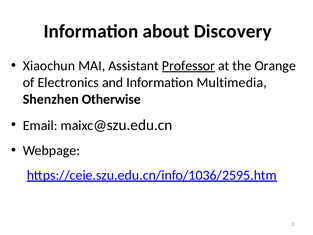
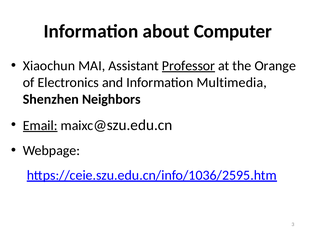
Discovery: Discovery -> Computer
Otherwise: Otherwise -> Neighbors
Email underline: none -> present
